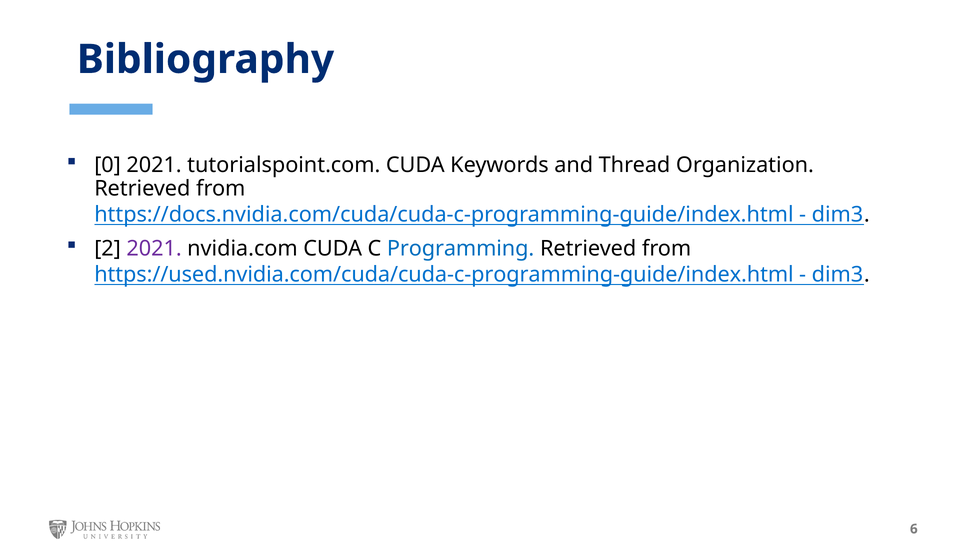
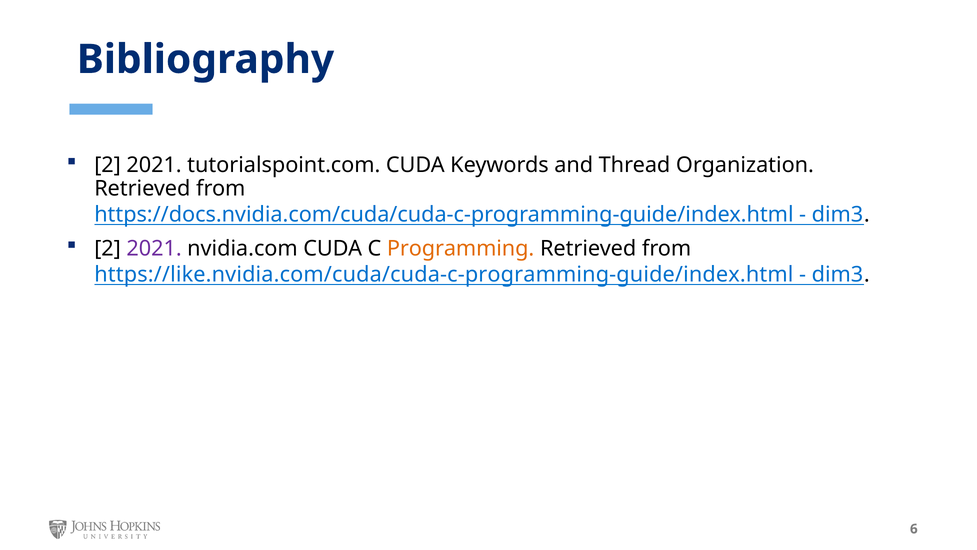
0 at (108, 165): 0 -> 2
Programming colour: blue -> orange
https://used.nvidia.com/cuda/cuda-c-programming-guide/index.html: https://used.nvidia.com/cuda/cuda-c-programming-guide/index.html -> https://like.nvidia.com/cuda/cuda-c-programming-guide/index.html
